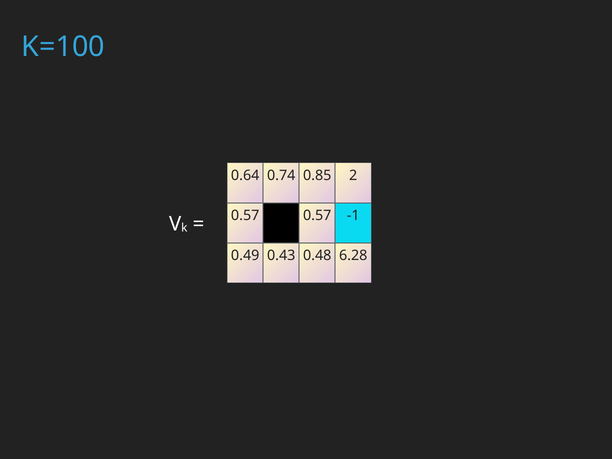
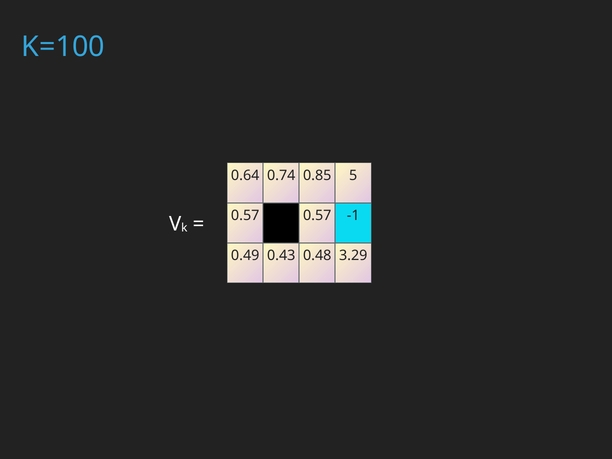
2: 2 -> 5
6.28: 6.28 -> 3.29
